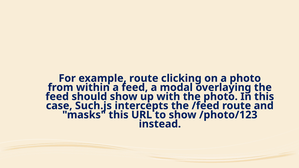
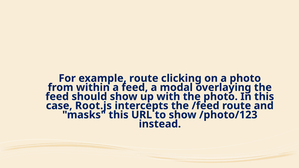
Such.js: Such.js -> Root.js
